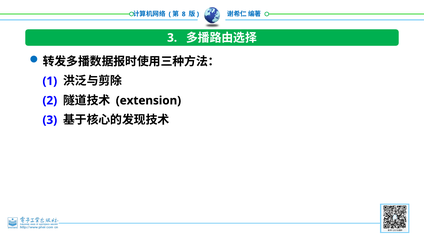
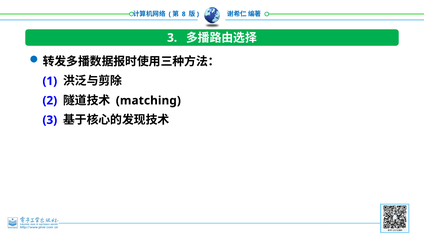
extension: extension -> matching
